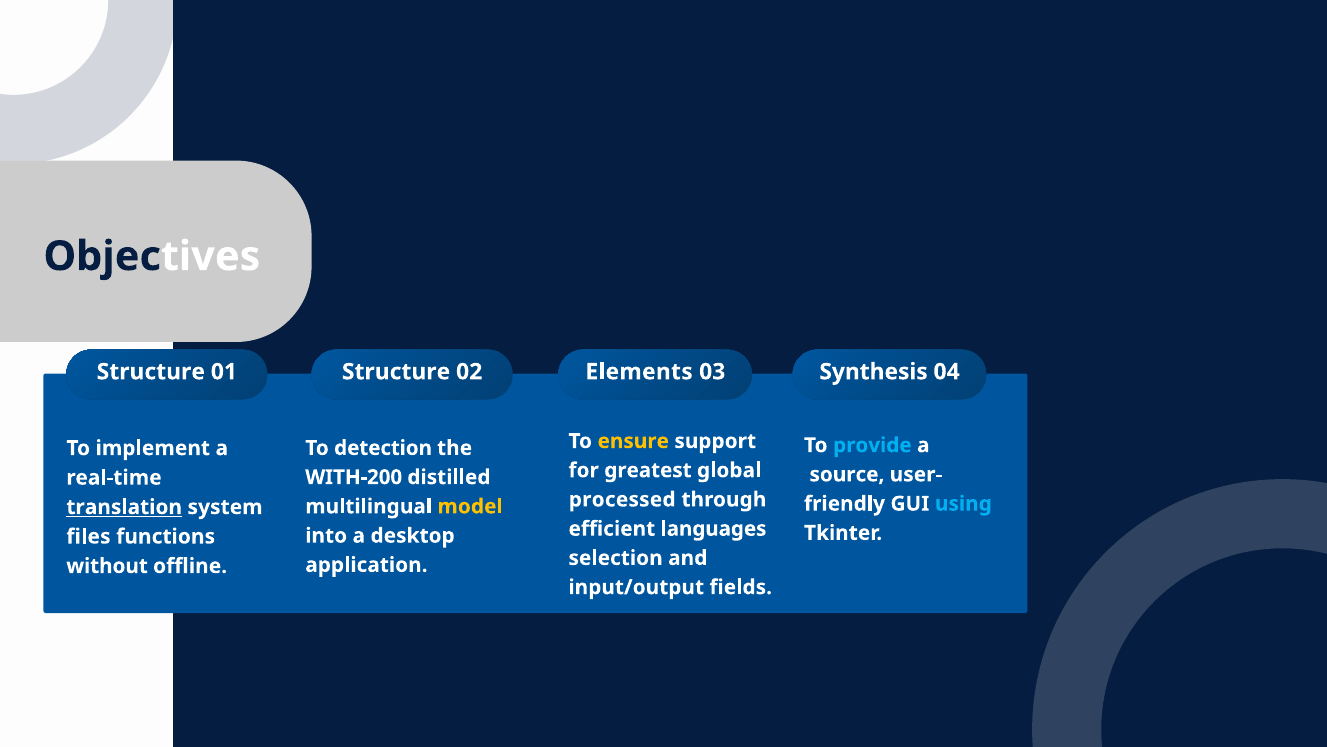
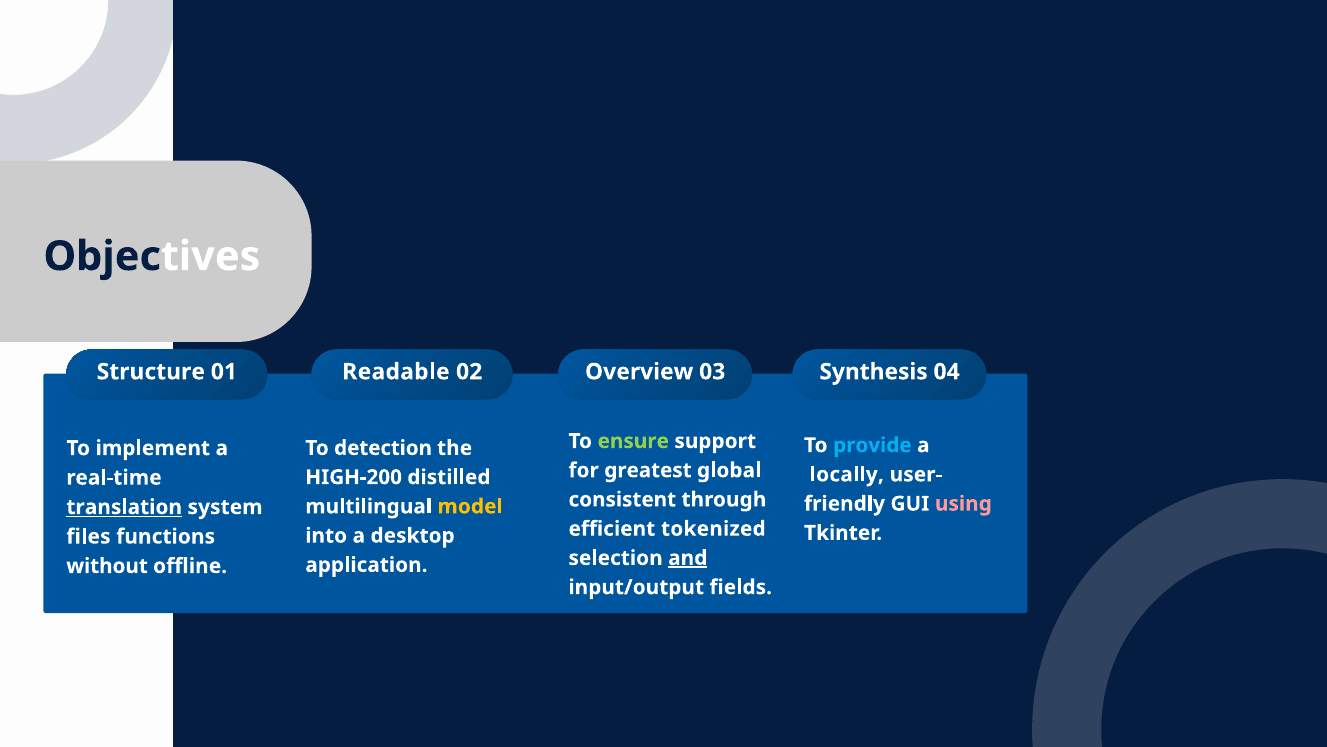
01 Structure: Structure -> Readable
Elements: Elements -> Overview
ensure colour: yellow -> light green
source: source -> locally
WITH-200: WITH-200 -> HIGH-200
processed: processed -> consistent
using colour: light blue -> pink
languages: languages -> tokenized
and underline: none -> present
